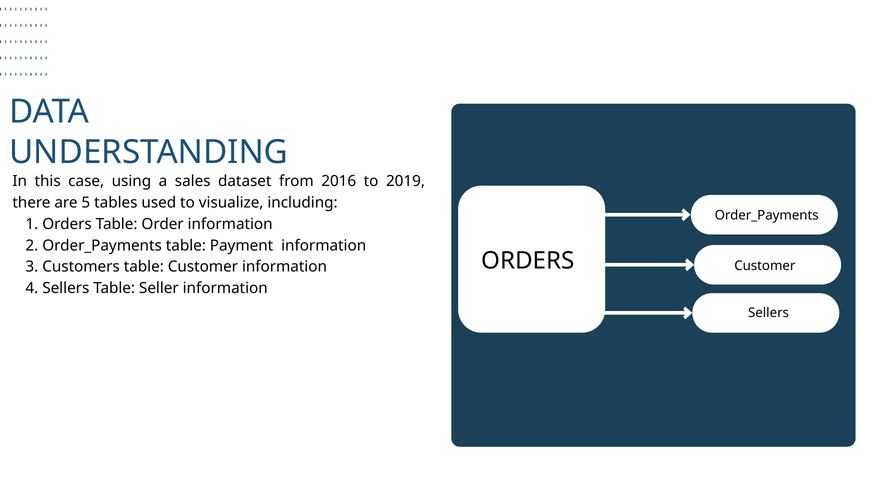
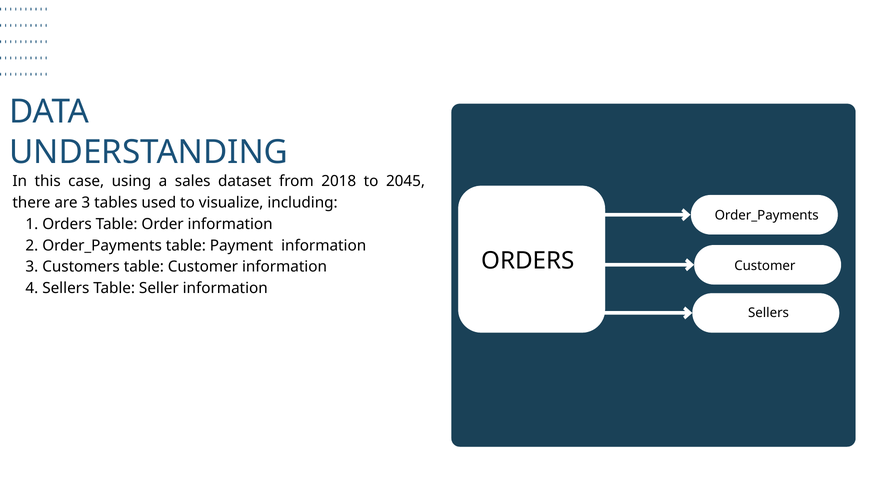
2016: 2016 -> 2018
2019: 2019 -> 2045
are 5: 5 -> 3
